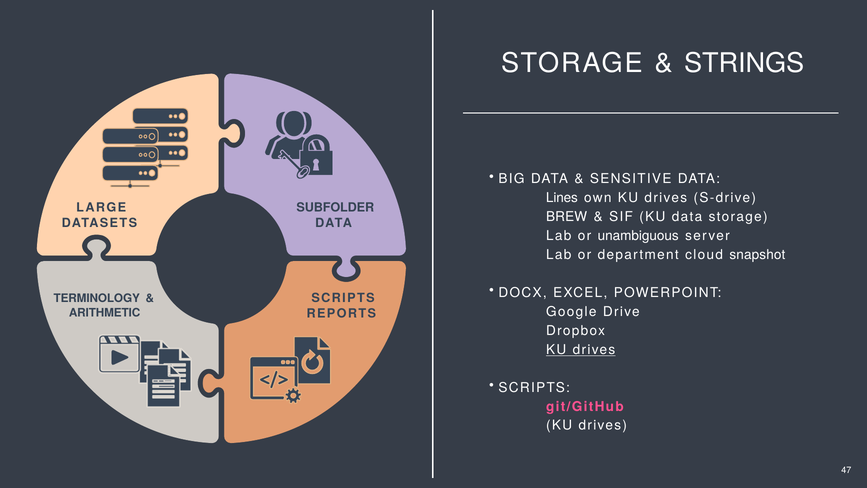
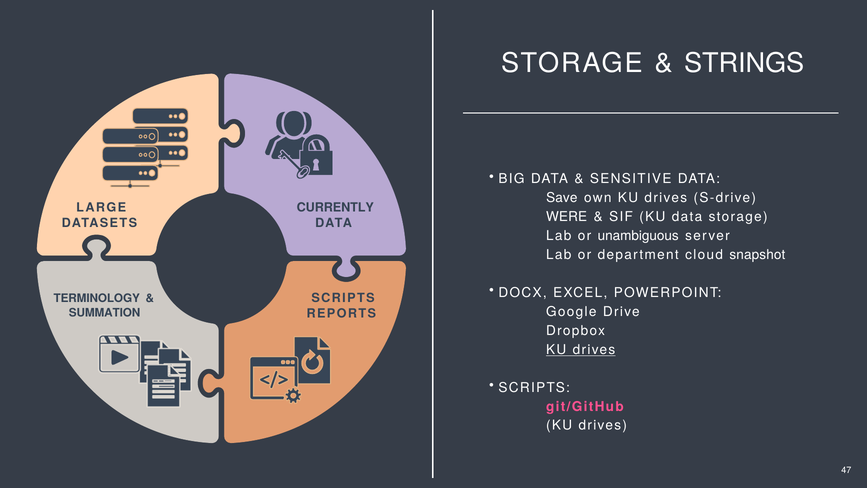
Lines: Lines -> Save
SUBFOLDER: SUBFOLDER -> CURRENTLY
BREW: BREW -> WERE
ARITHMETIC: ARITHMETIC -> SUMMATION
